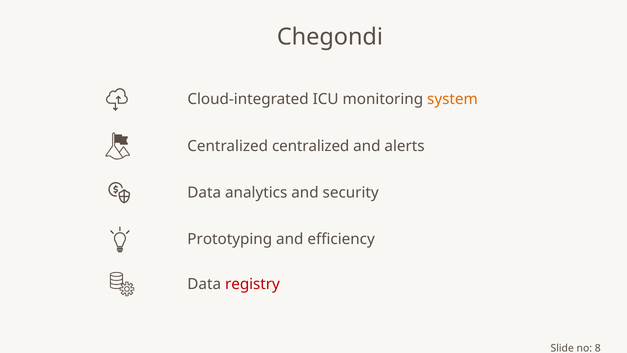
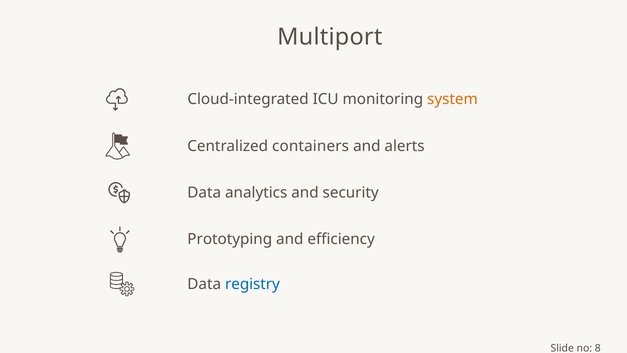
Chegondi: Chegondi -> Multiport
Centralized centralized: centralized -> containers
registry colour: red -> blue
